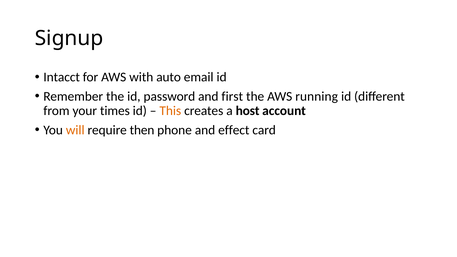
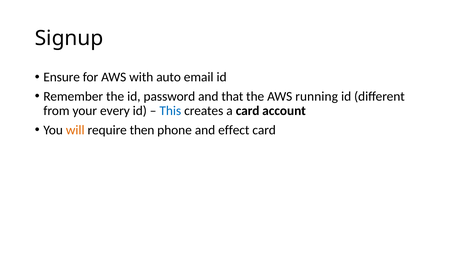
Intacct: Intacct -> Ensure
first: first -> that
times: times -> every
This colour: orange -> blue
a host: host -> card
